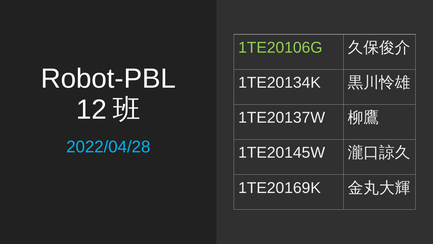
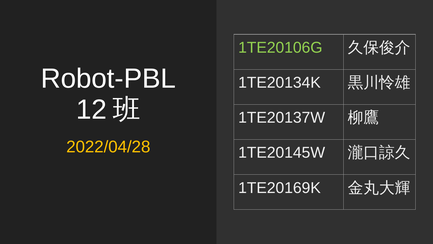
2022/04/28 colour: light blue -> yellow
